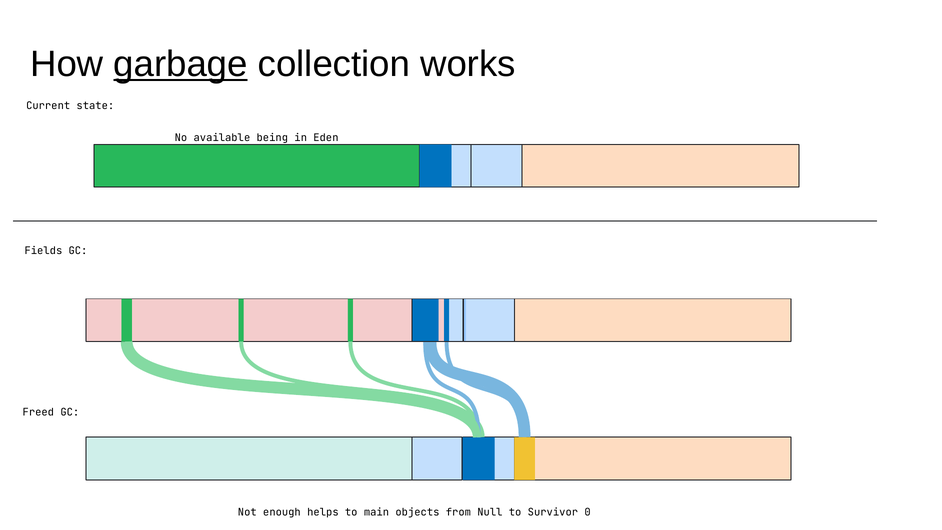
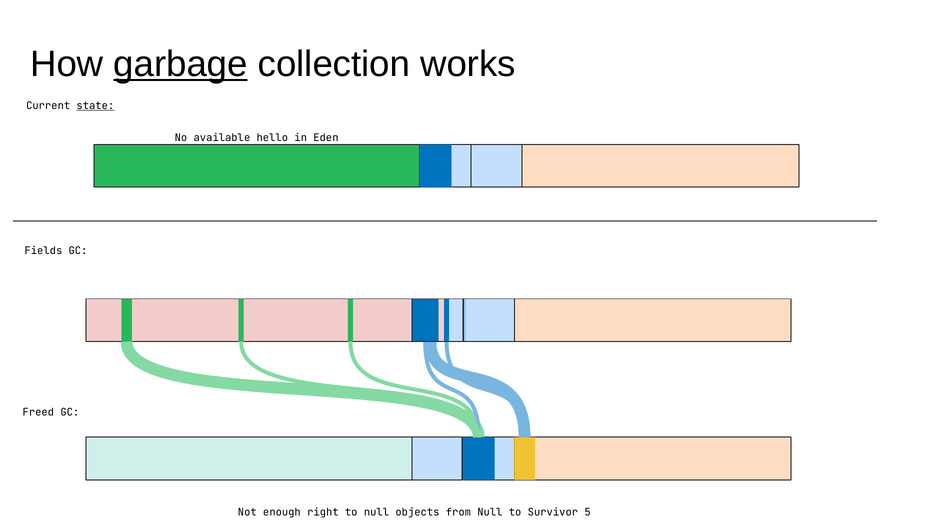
state underline: none -> present
being: being -> hello
helps: helps -> right
to main: main -> null
0: 0 -> 5
